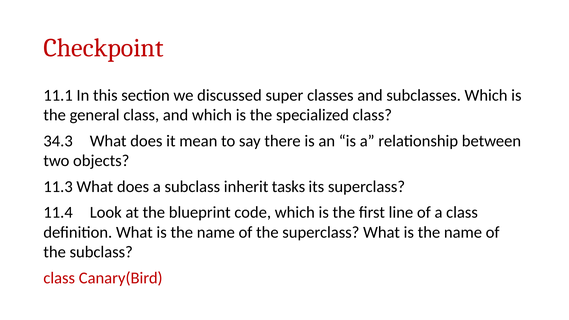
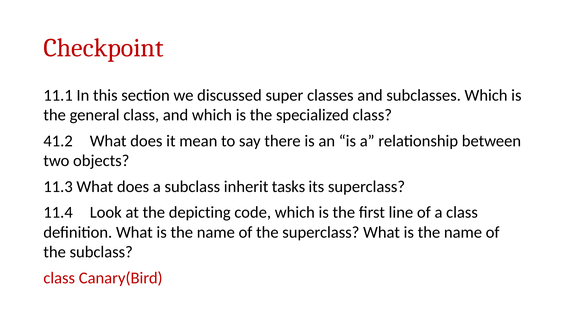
34.3: 34.3 -> 41.2
blueprint: blueprint -> depicting
